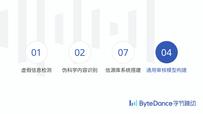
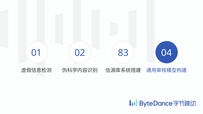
07: 07 -> 83
